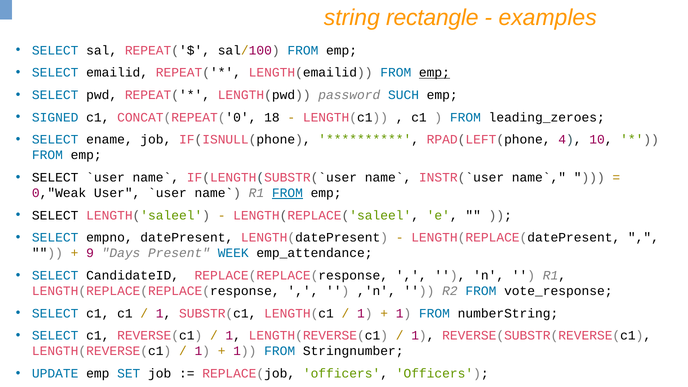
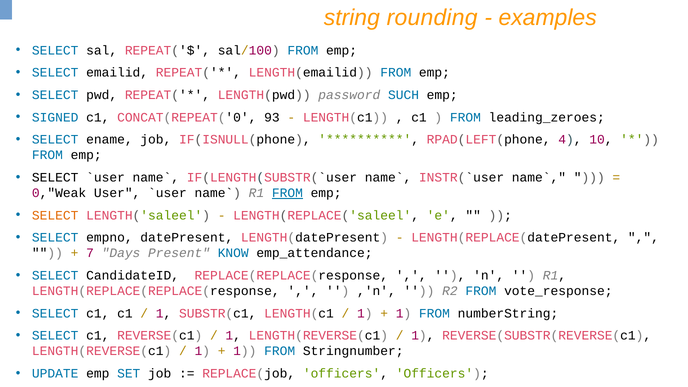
rectangle: rectangle -> rounding
emp at (434, 73) underline: present -> none
18: 18 -> 93
SELECT at (55, 215) colour: black -> orange
9: 9 -> 7
WEEK: WEEK -> KNOW
